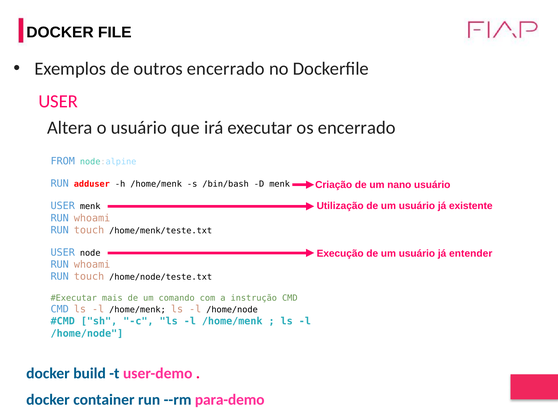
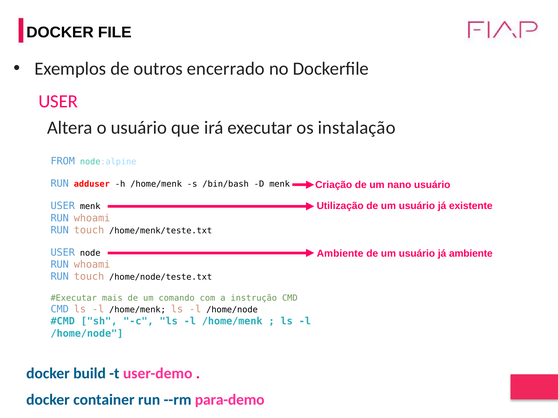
os encerrado: encerrado -> instalação
Execução at (340, 254): Execução -> Ambiente
já entender: entender -> ambiente
